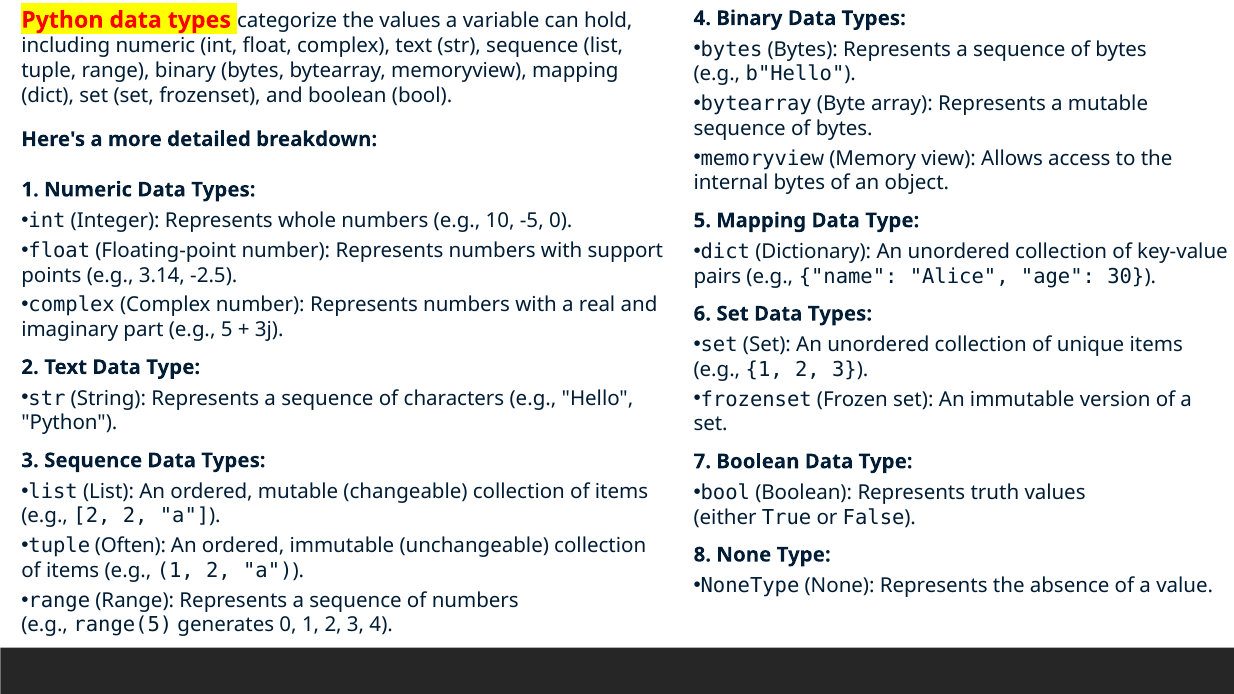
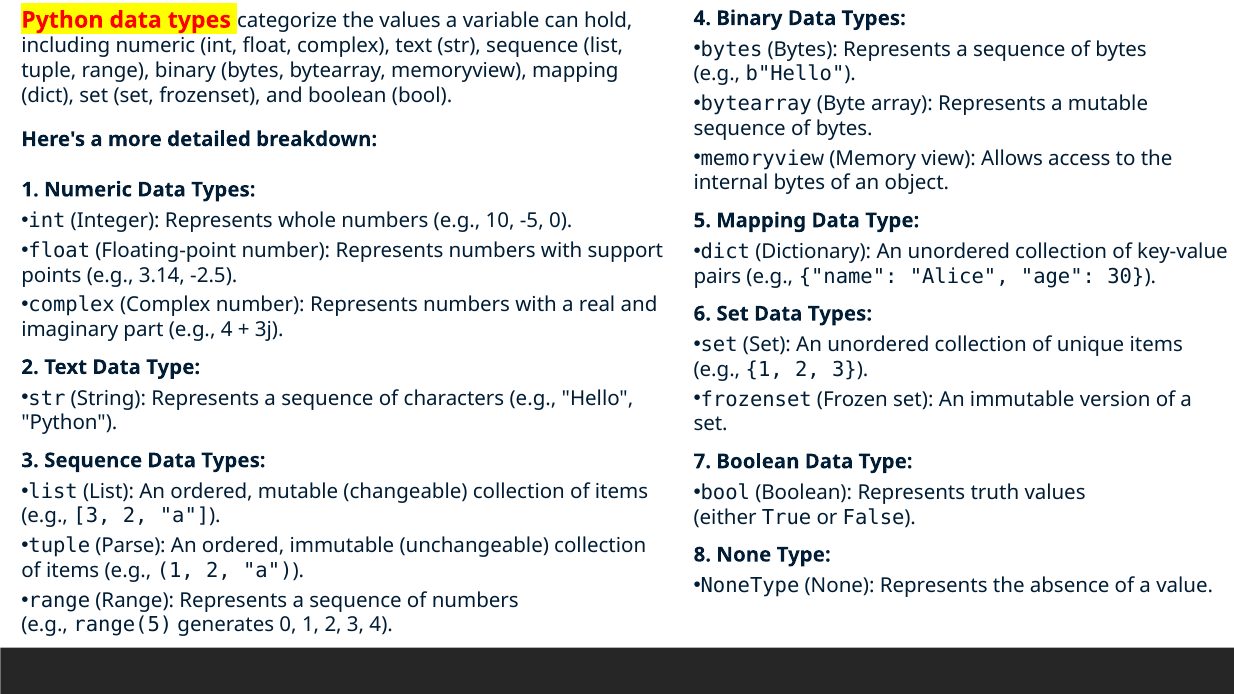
e.g 5: 5 -> 4
e.g 2: 2 -> 3
Often: Often -> Parse
